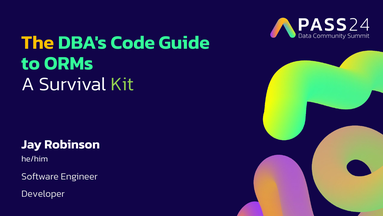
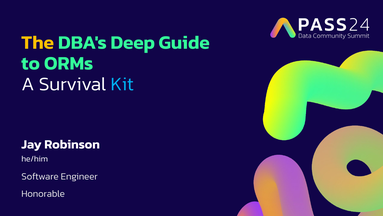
Code: Code -> Deep
Kit colour: light green -> light blue
Developer: Developer -> Honorable
